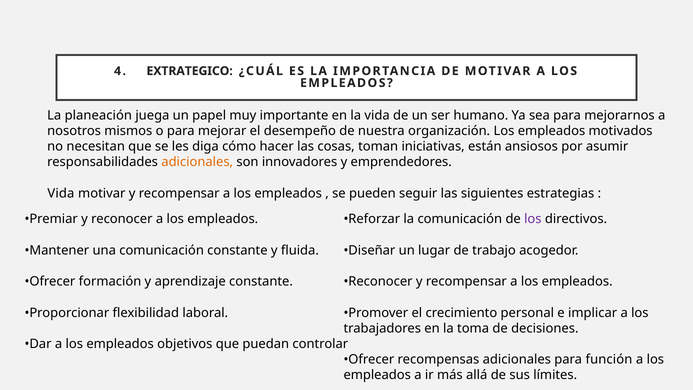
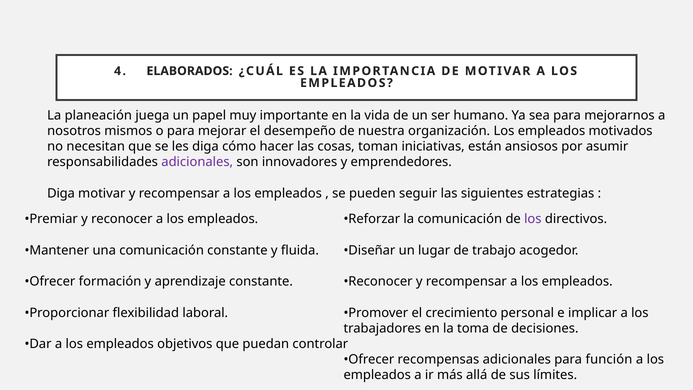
EXTRATEGICO: EXTRATEGICO -> ELABORADOS
adicionales at (197, 162) colour: orange -> purple
Vida at (61, 193): Vida -> Diga
